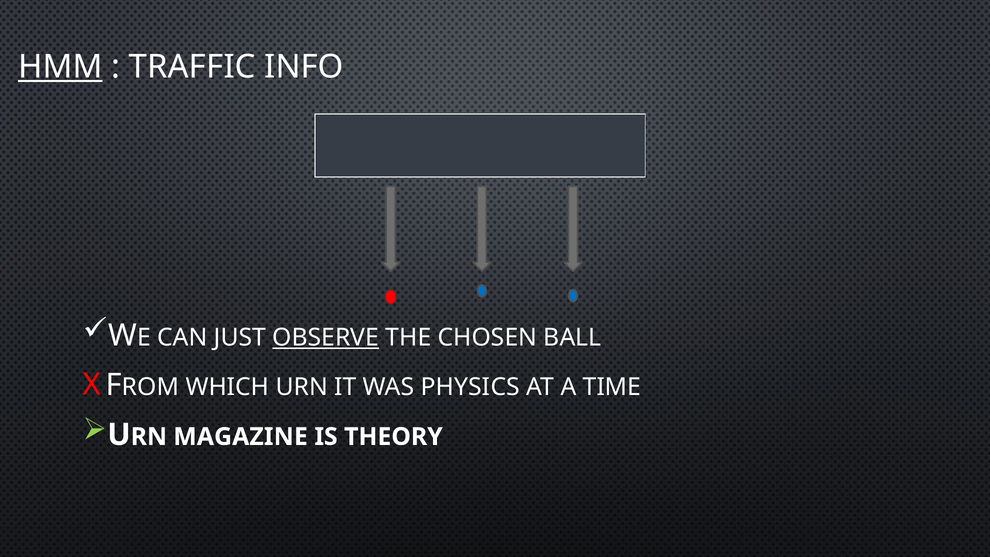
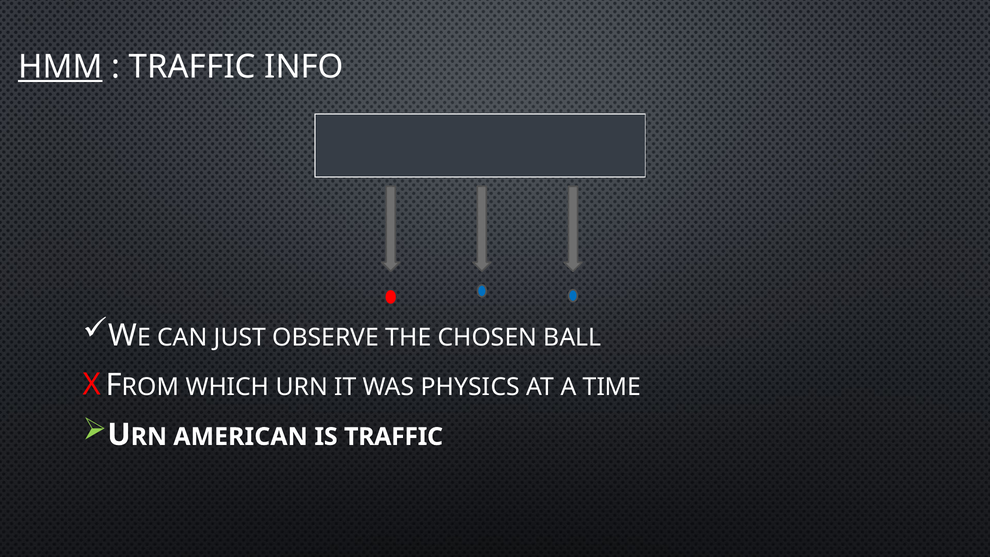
OBSERVE underline: present -> none
MAGAZINE: MAGAZINE -> AMERICAN
IS THEORY: THEORY -> TRAFFIC
